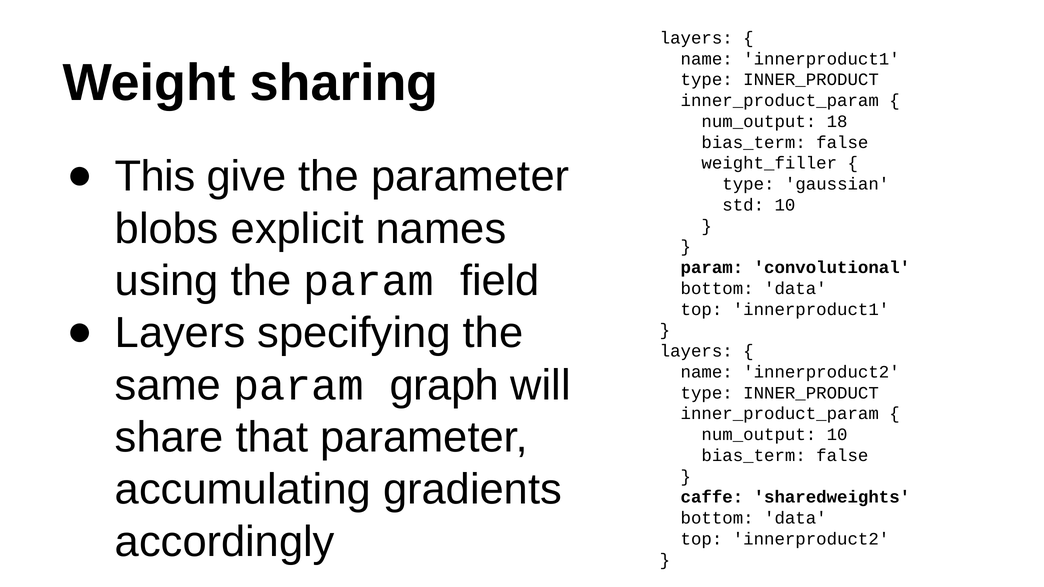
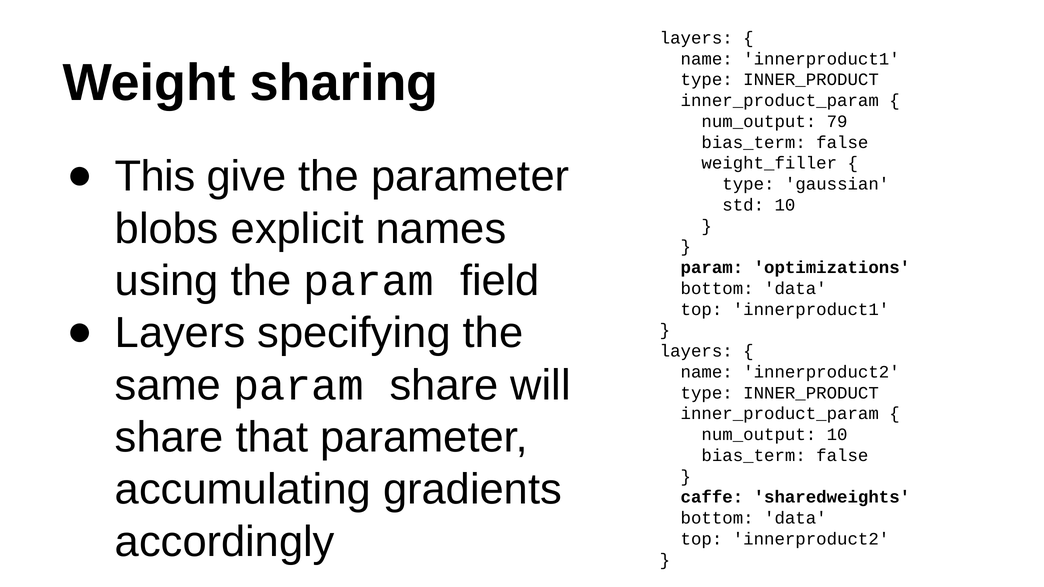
18: 18 -> 79
convolutional: convolutional -> optimizations
param graph: graph -> share
